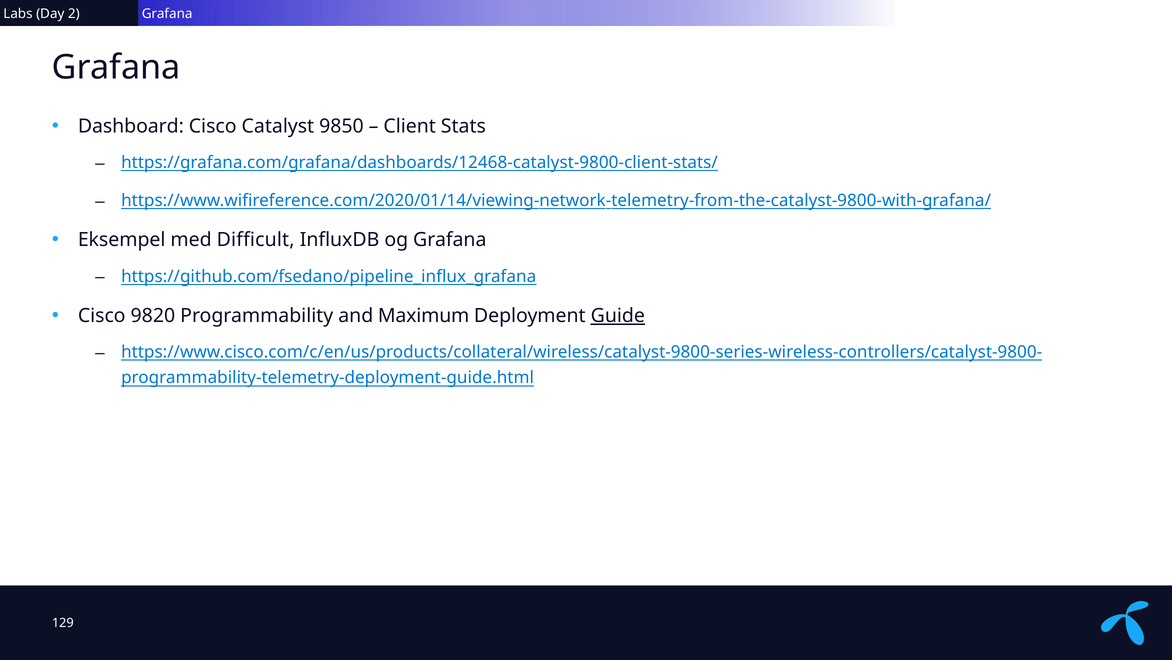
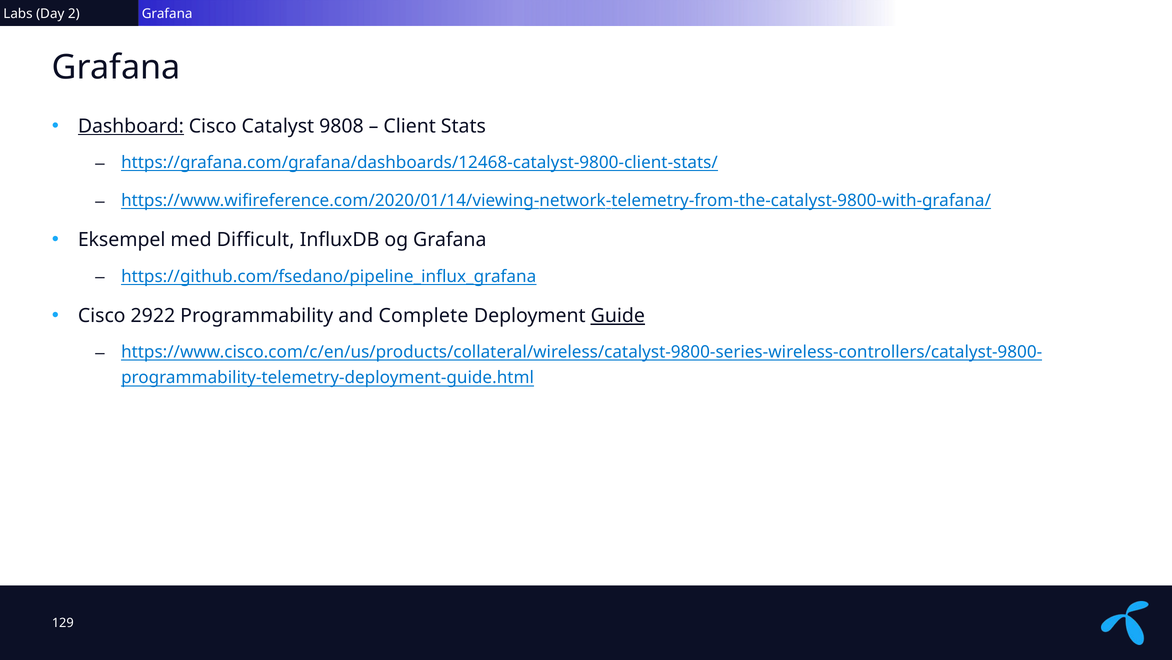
Dashboard underline: none -> present
9850: 9850 -> 9808
9820: 9820 -> 2922
Maximum: Maximum -> Complete
